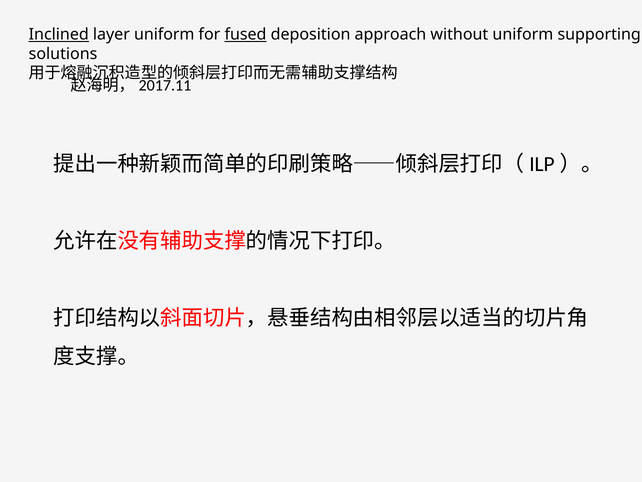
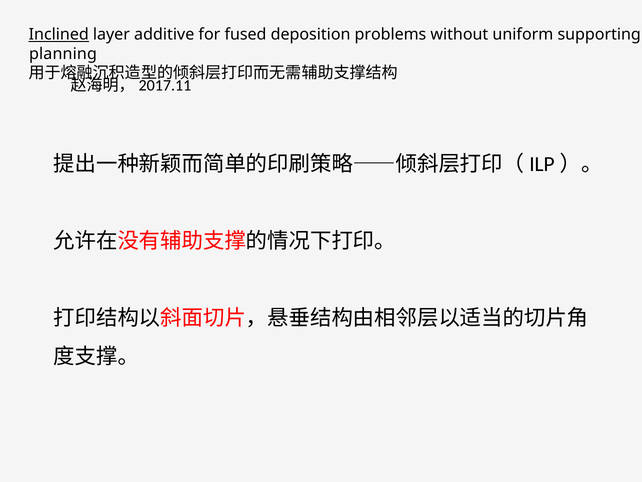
layer uniform: uniform -> additive
fused underline: present -> none
approach: approach -> problems
solutions: solutions -> planning
